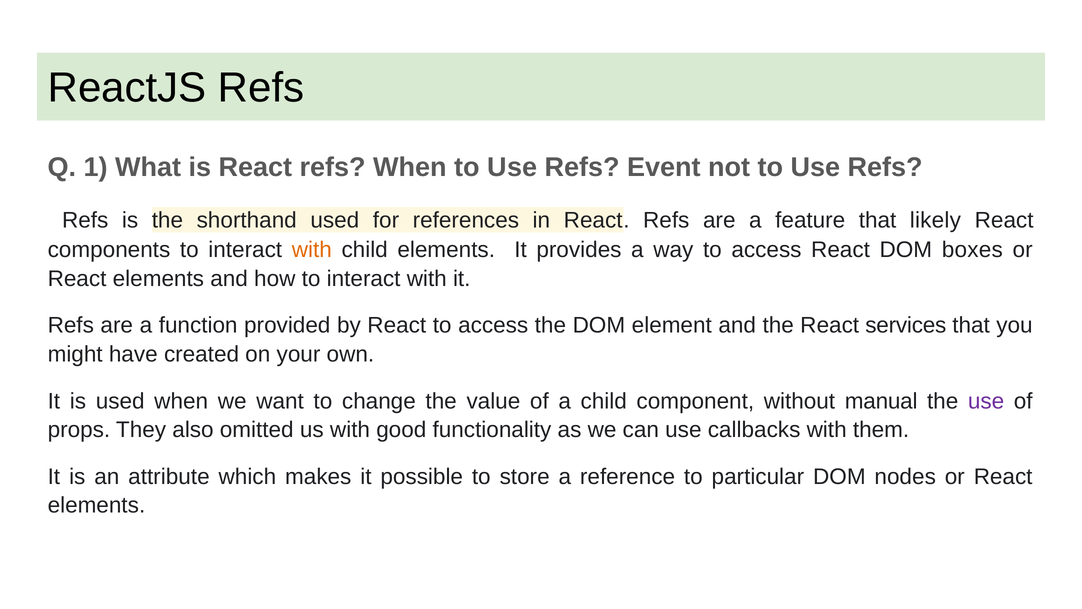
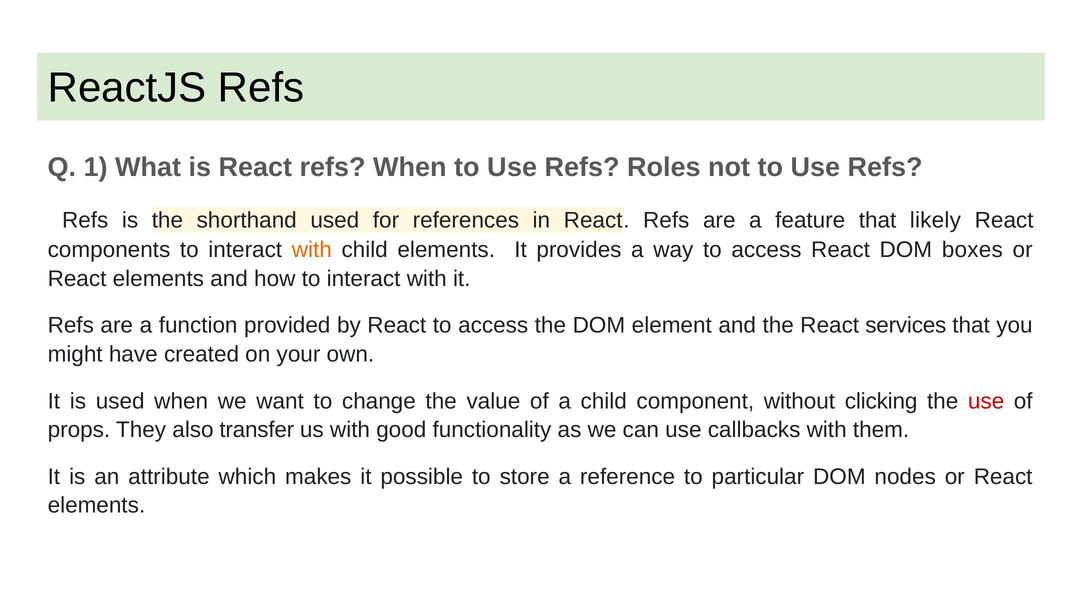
Event: Event -> Roles
manual: manual -> clicking
use at (986, 401) colour: purple -> red
omitted: omitted -> transfer
